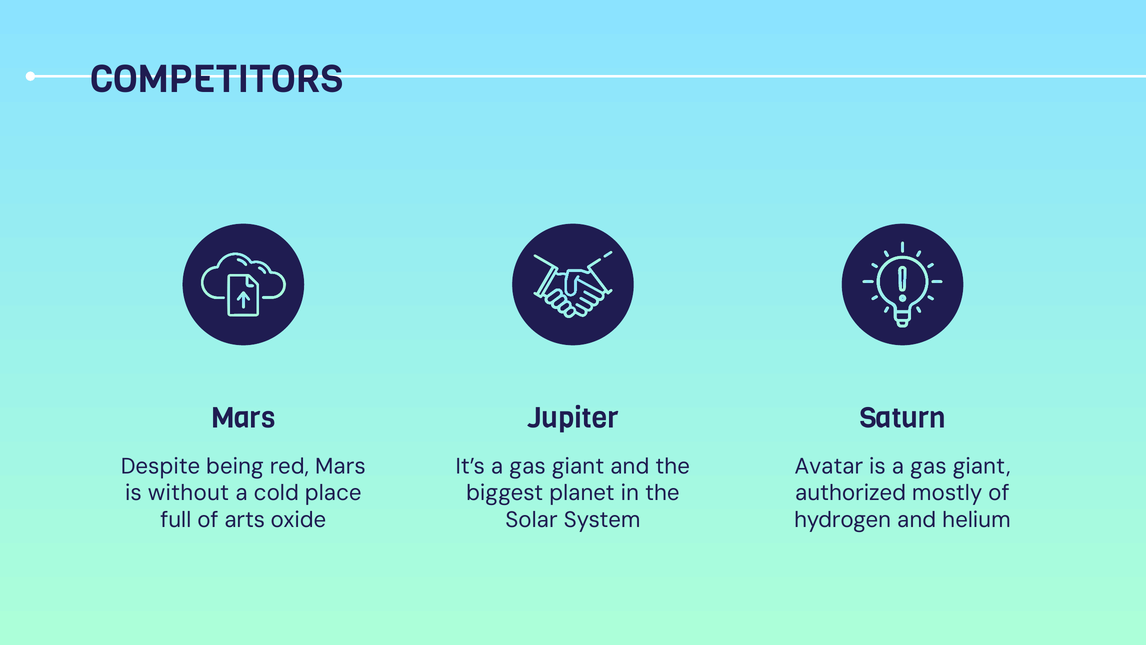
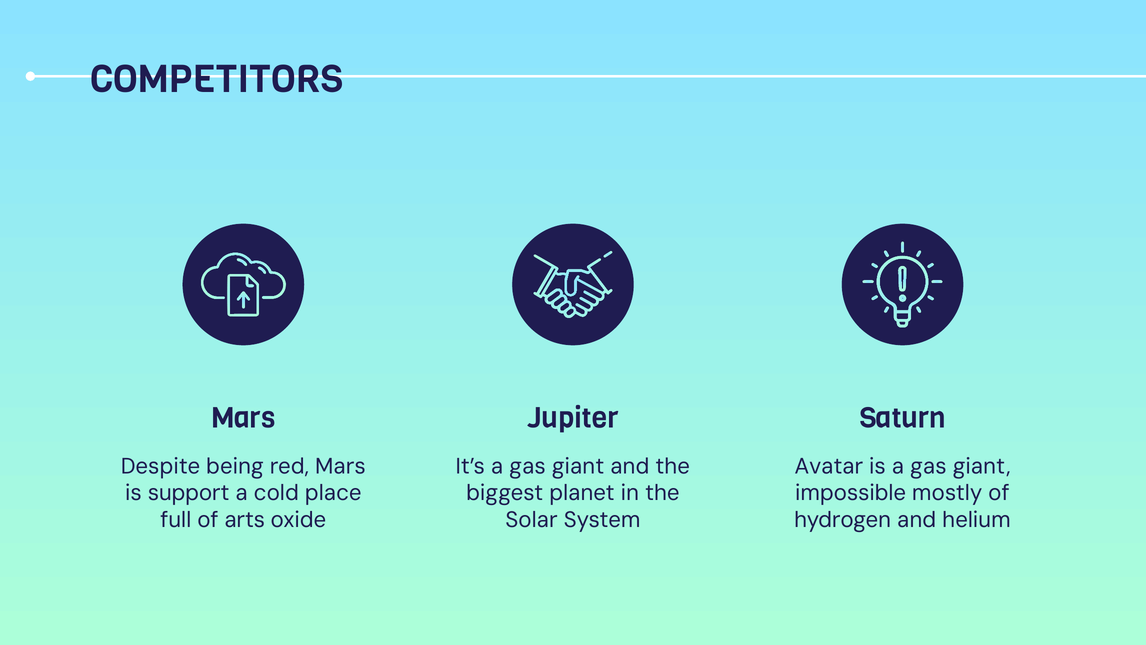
without: without -> support
authorized: authorized -> impossible
